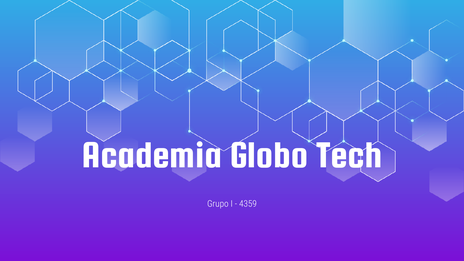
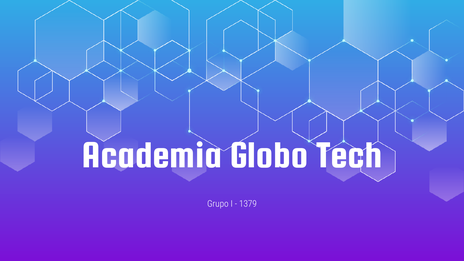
4359: 4359 -> 1379
